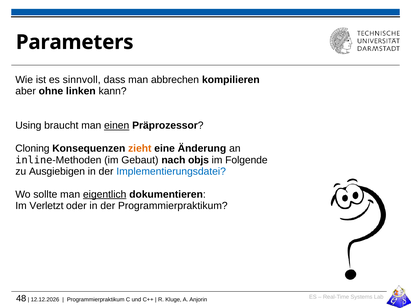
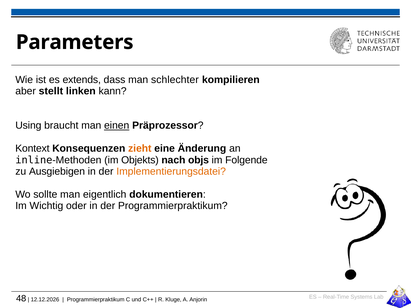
sinnvoll: sinnvoll -> extends
abbrechen: abbrechen -> schlechter
ohne: ohne -> stellt
Cloning: Cloning -> Kontext
Gebaut: Gebaut -> Objekts
Implementierungsdatei colour: blue -> orange
eigentlich underline: present -> none
Verletzt: Verletzt -> Wichtig
